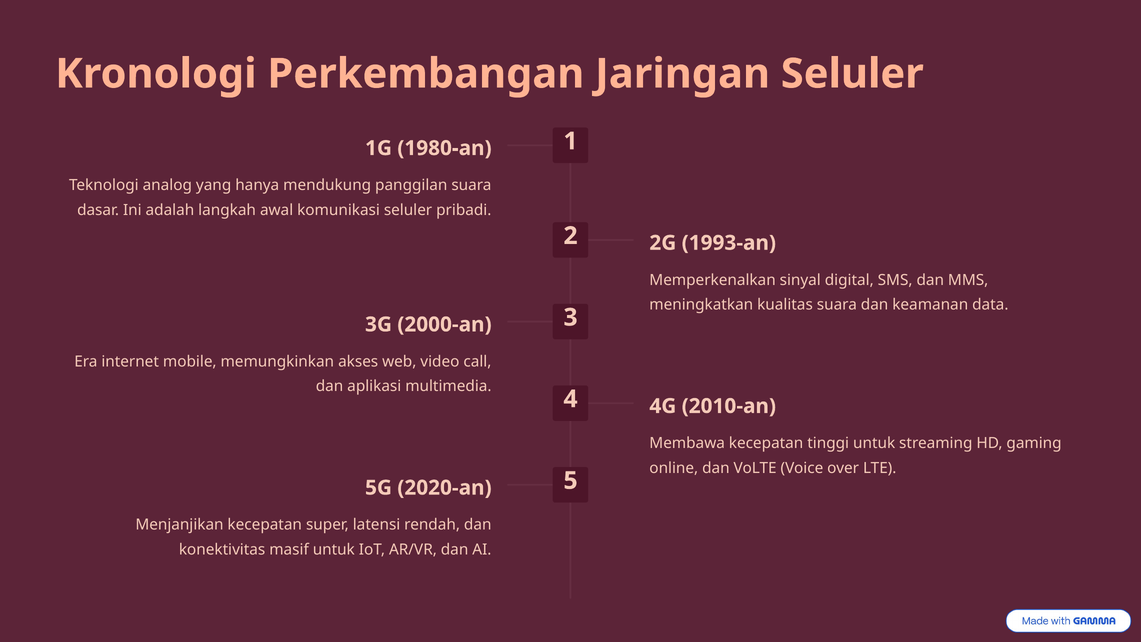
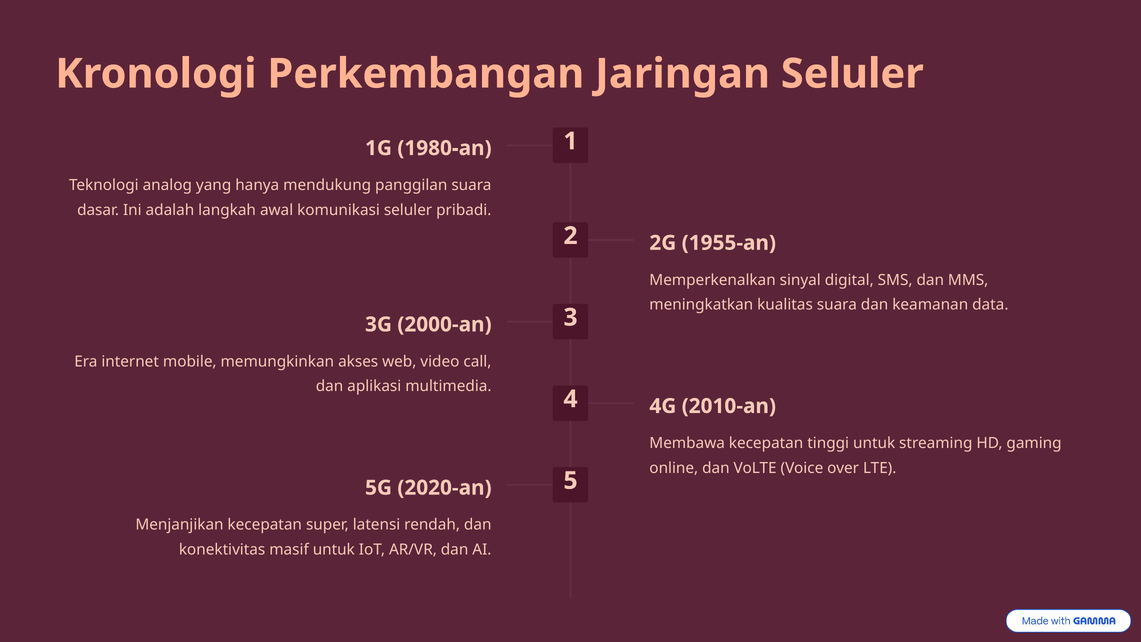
1993-an: 1993-an -> 1955-an
